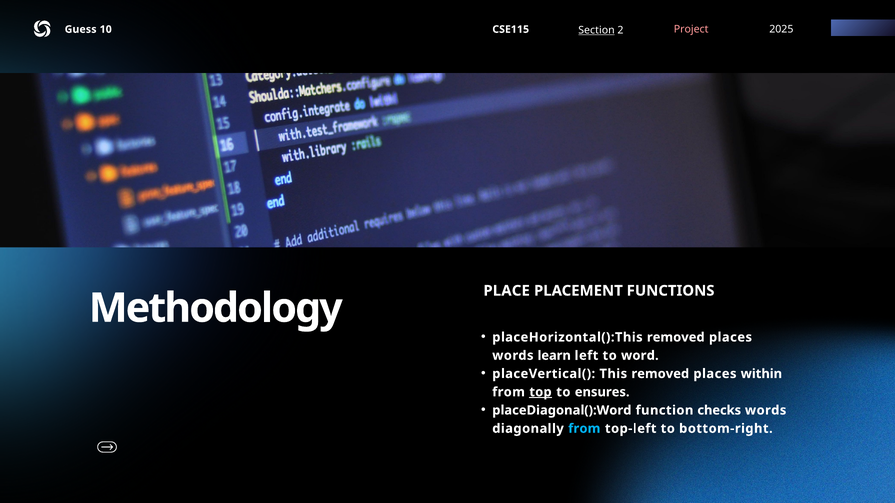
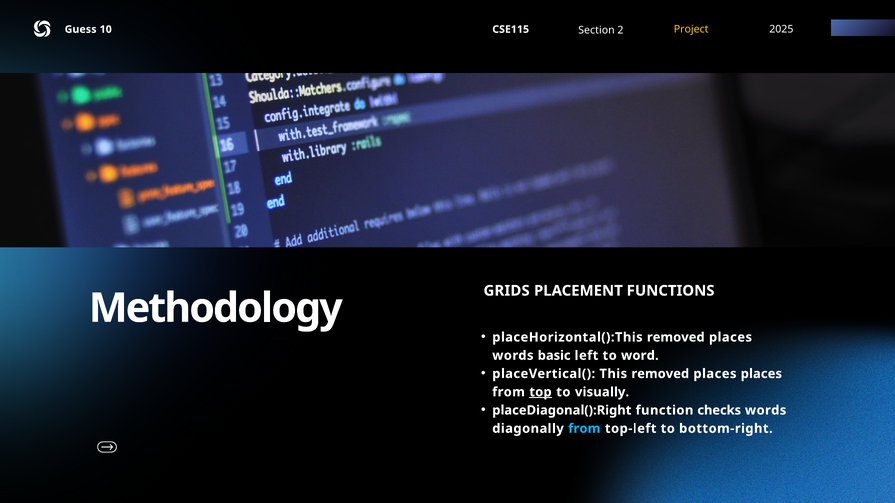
Section underline: present -> none
Project colour: pink -> yellow
PLACE: PLACE -> GRIDS
learn: learn -> basic
places within: within -> places
ensures: ensures -> visually
placeDiagonal():Word: placeDiagonal():Word -> placeDiagonal():Right
